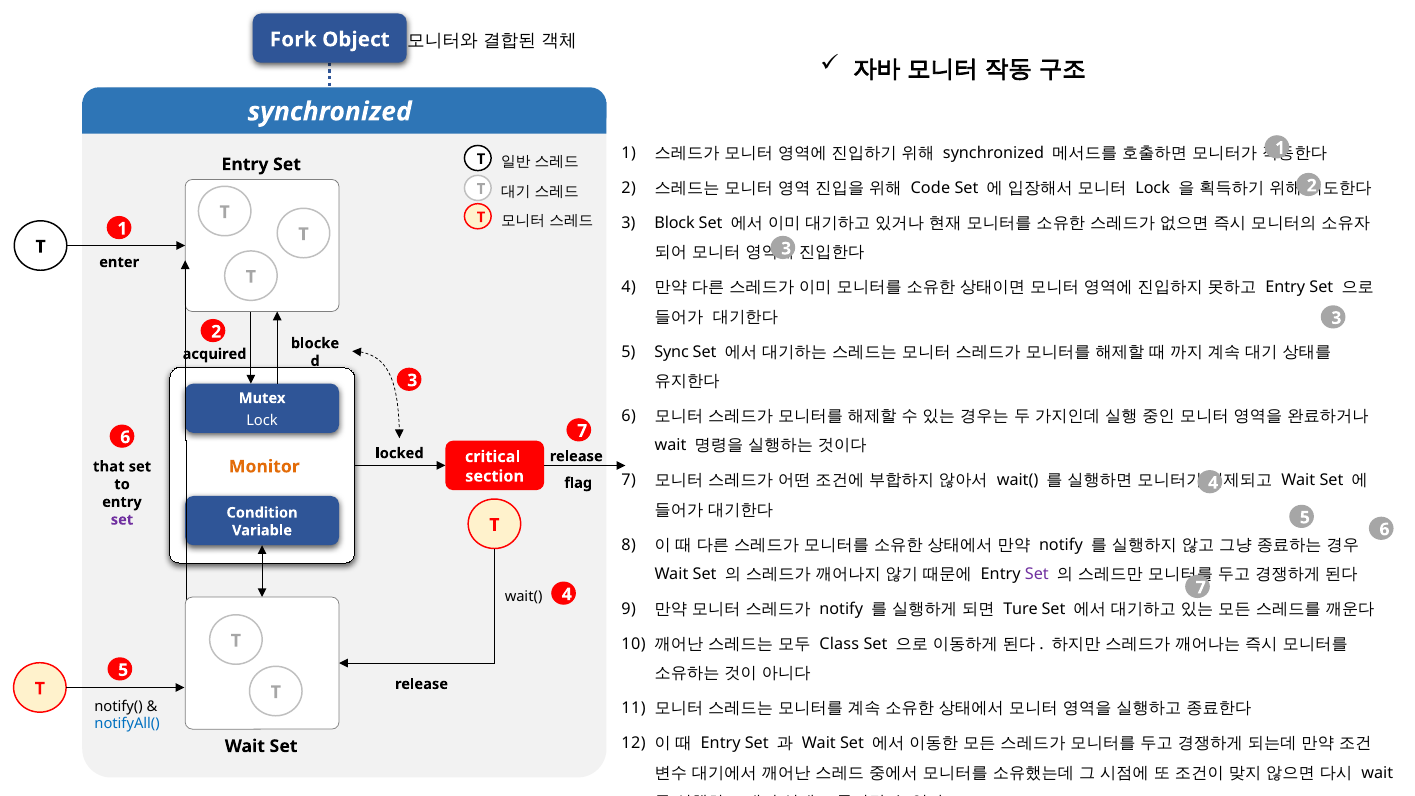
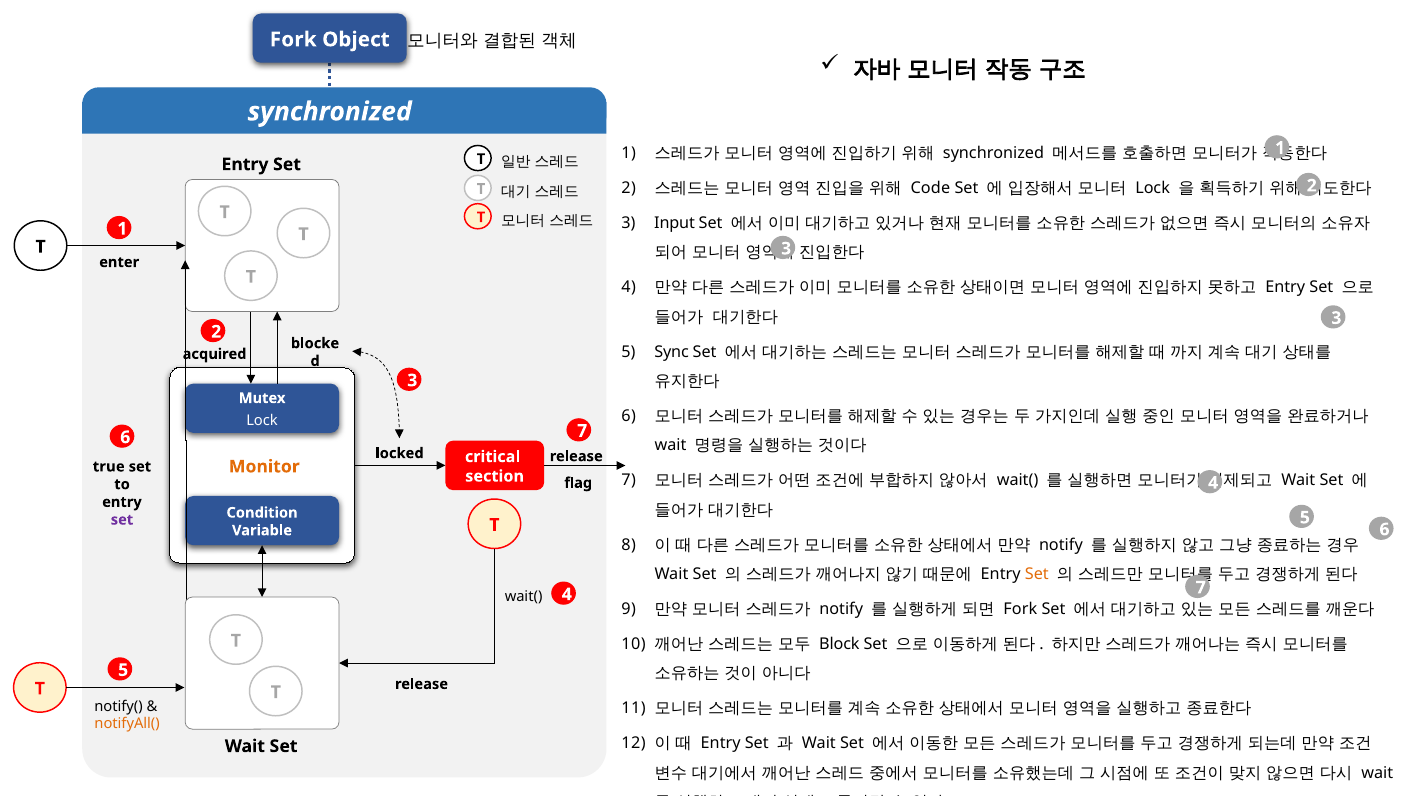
Block: Block -> Input
that: that -> true
Set at (1037, 574) colour: purple -> orange
Ture at (1021, 609): Ture -> Fork
Class: Class -> Block
notifyAll( colour: blue -> orange
